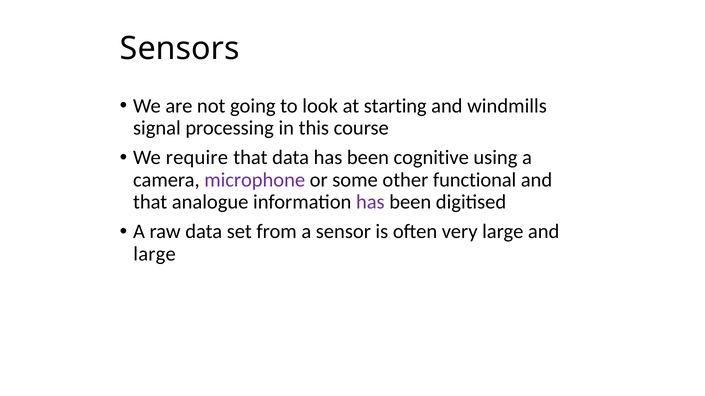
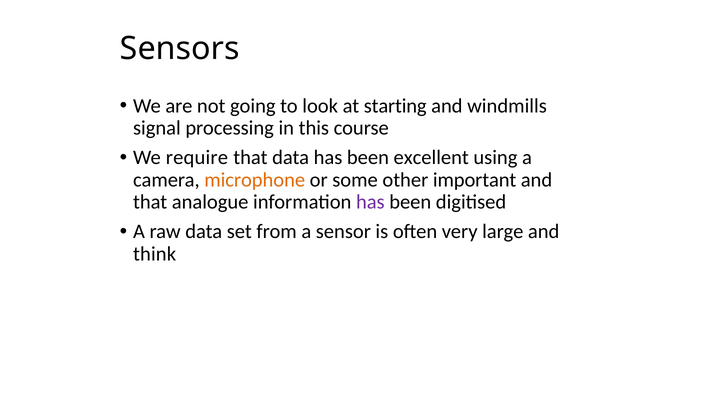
cognitive: cognitive -> excellent
microphone colour: purple -> orange
functional: functional -> important
large at (155, 254): large -> think
